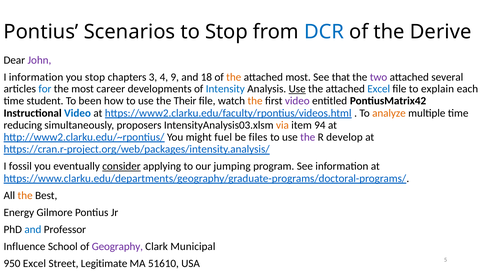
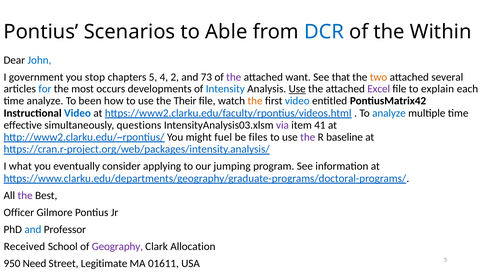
to Stop: Stop -> Able
Derive: Derive -> Within
John colour: purple -> blue
I information: information -> government
chapters 3: 3 -> 5
9: 9 -> 2
18: 18 -> 73
the at (234, 77) colour: orange -> purple
attached most: most -> want
two colour: purple -> orange
career: career -> occurs
Excel at (379, 89) colour: blue -> purple
time student: student -> analyze
video at (297, 101) colour: purple -> blue
analyze at (389, 113) colour: orange -> blue
reducing: reducing -> effective
proposers: proposers -> questions
via colour: orange -> purple
94: 94 -> 41
develop: develop -> baseline
fossil: fossil -> what
consider underline: present -> none
the at (25, 196) colour: orange -> purple
Energy: Energy -> Officer
Influence: Influence -> Received
Municipal: Municipal -> Allocation
950 Excel: Excel -> Need
51610: 51610 -> 01611
